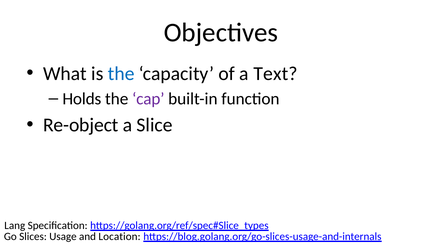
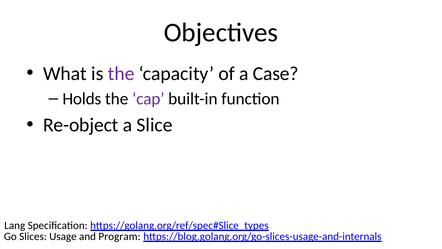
the at (121, 73) colour: blue -> purple
Text: Text -> Case
Location: Location -> Program
